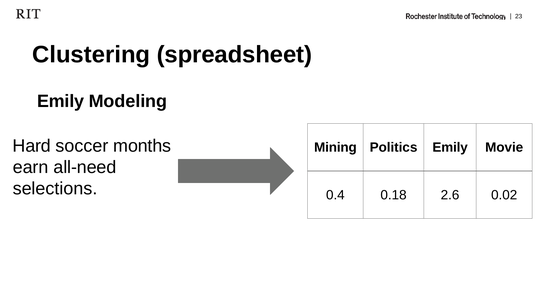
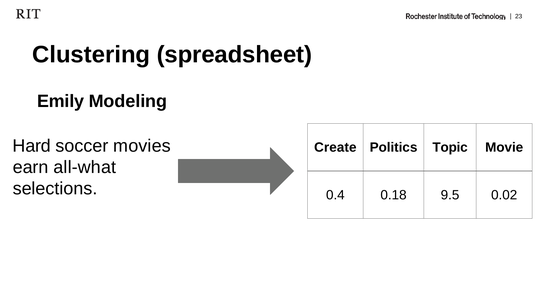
months: months -> movies
Mining: Mining -> Create
Politics Emily: Emily -> Topic
all-need: all-need -> all-what
2.6: 2.6 -> 9.5
